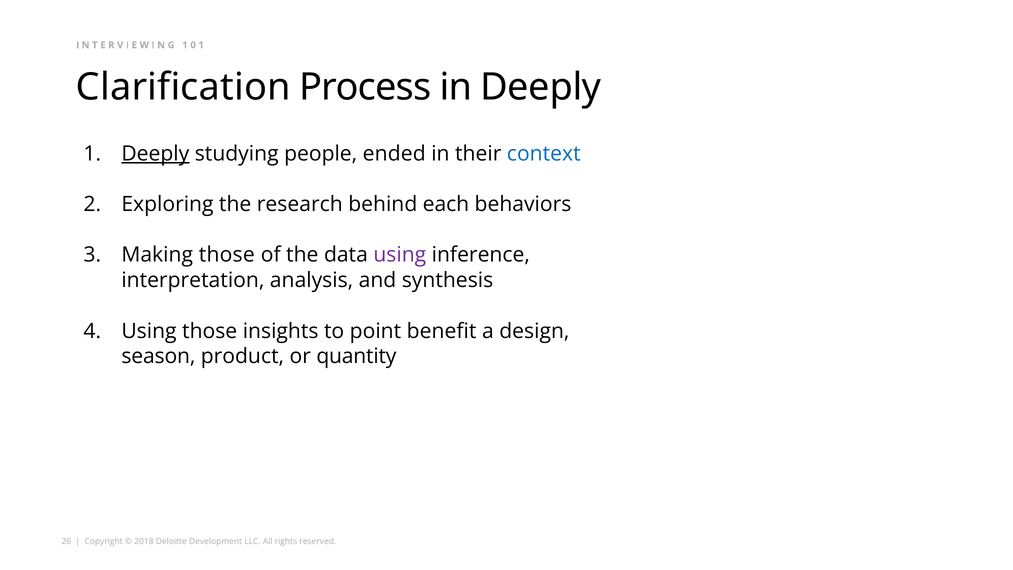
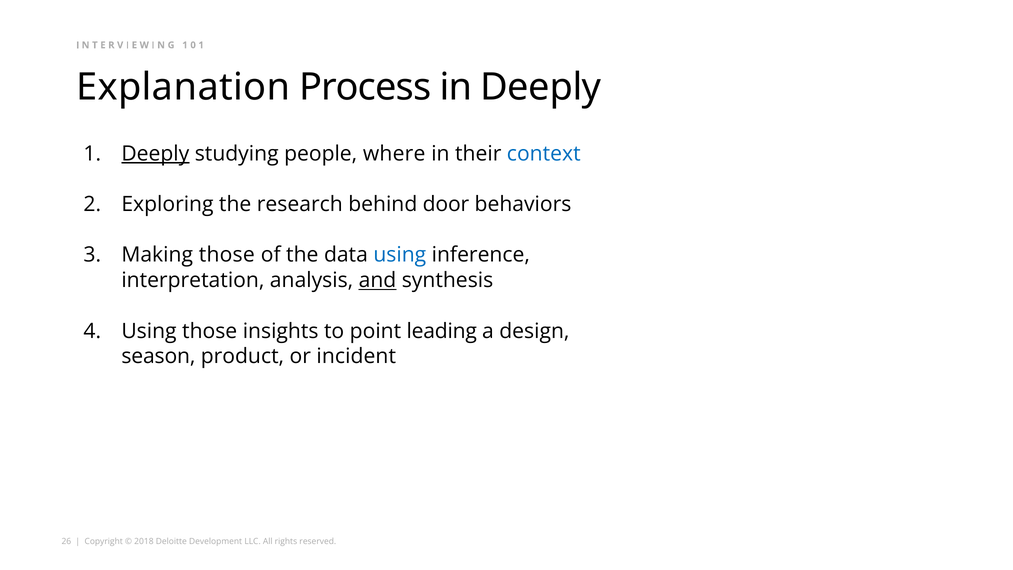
Clarification: Clarification -> Explanation
ended: ended -> where
each: each -> door
using at (400, 255) colour: purple -> blue
and underline: none -> present
benefit: benefit -> leading
quantity: quantity -> incident
